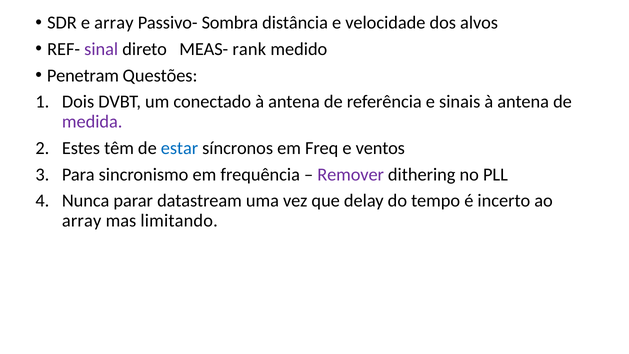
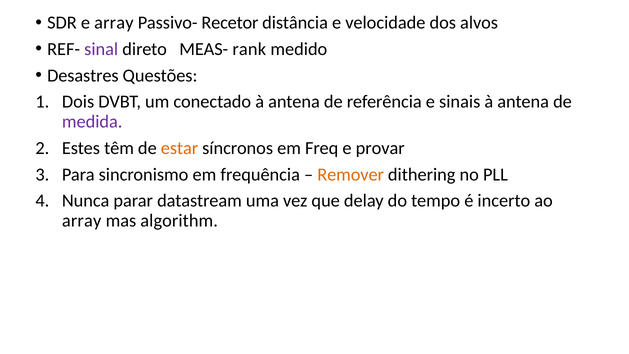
Sombra: Sombra -> Recetor
Penetram: Penetram -> Desastres
estar colour: blue -> orange
ventos: ventos -> provar
Remover colour: purple -> orange
limitando: limitando -> algorithm
